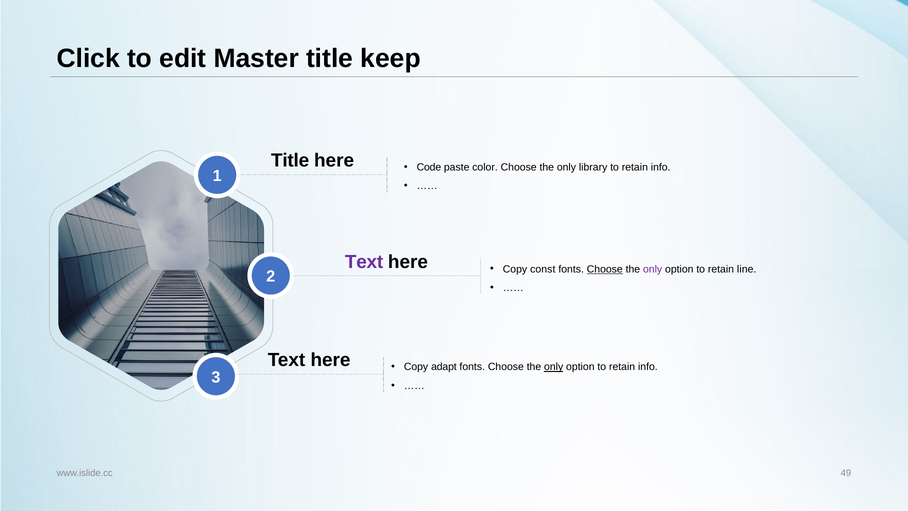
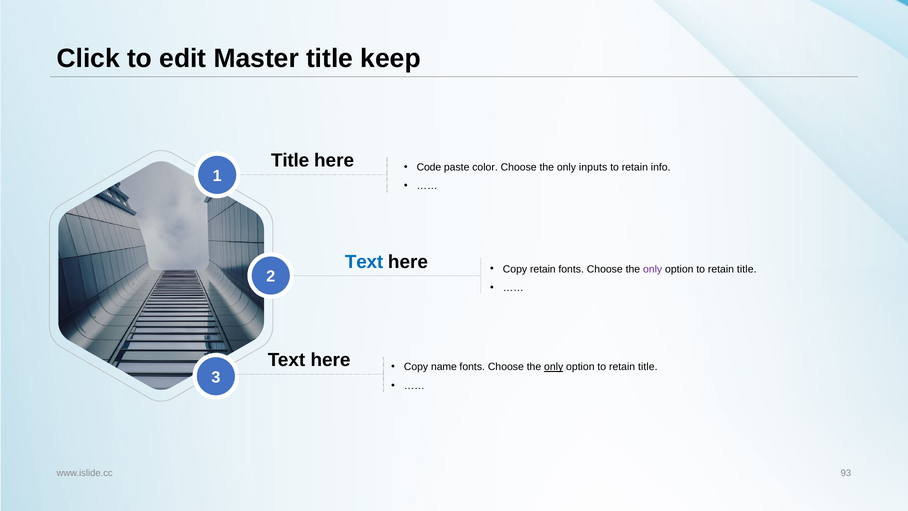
library: library -> inputs
Text at (364, 262) colour: purple -> blue
Copy const: const -> retain
Choose at (605, 269) underline: present -> none
line at (747, 269): line -> title
adapt: adapt -> name
info at (648, 367): info -> title
49: 49 -> 93
